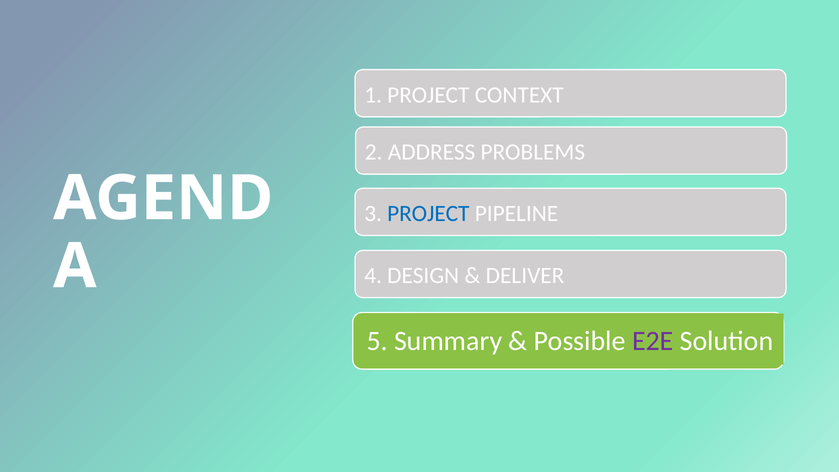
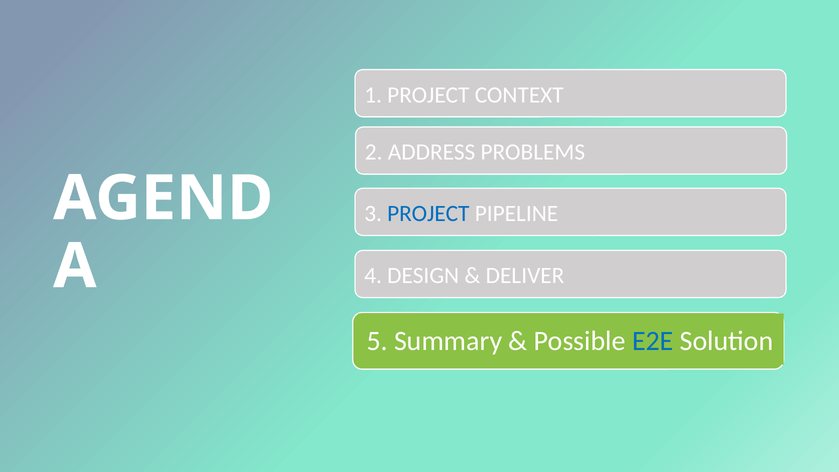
E2E colour: purple -> blue
